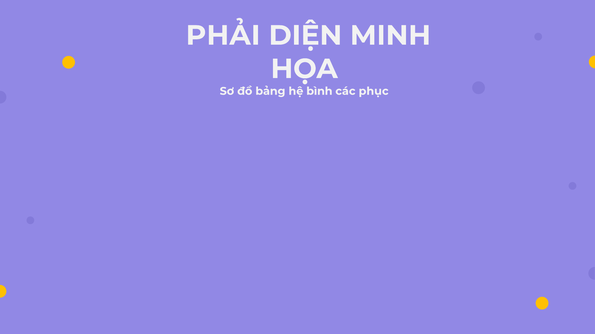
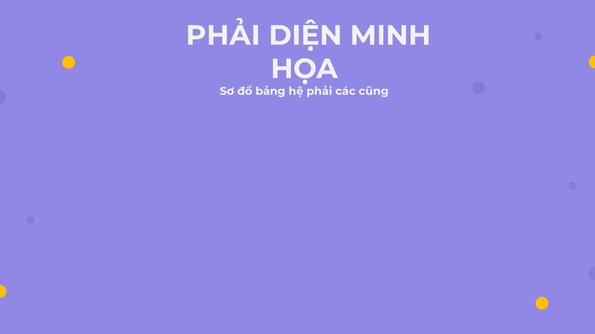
hệ bình: bình -> phải
phục: phục -> cũng
